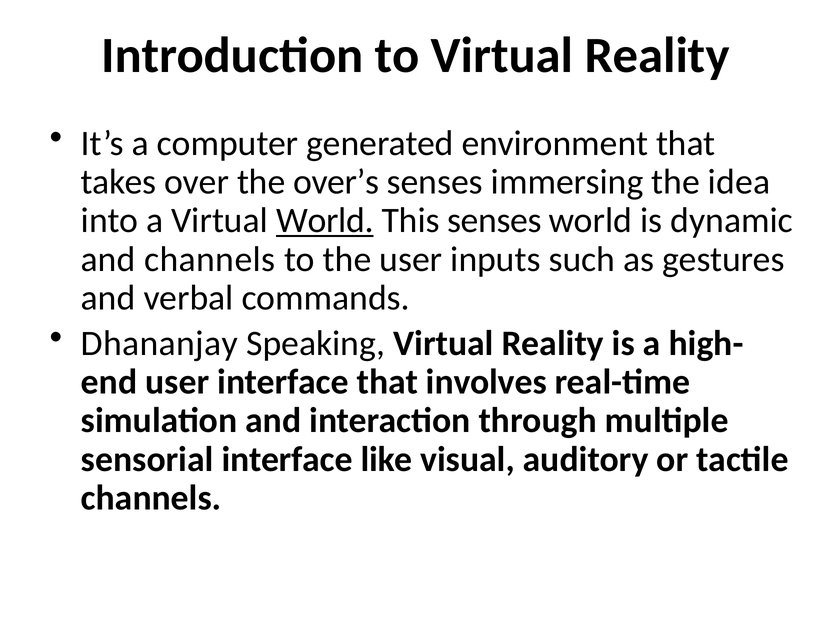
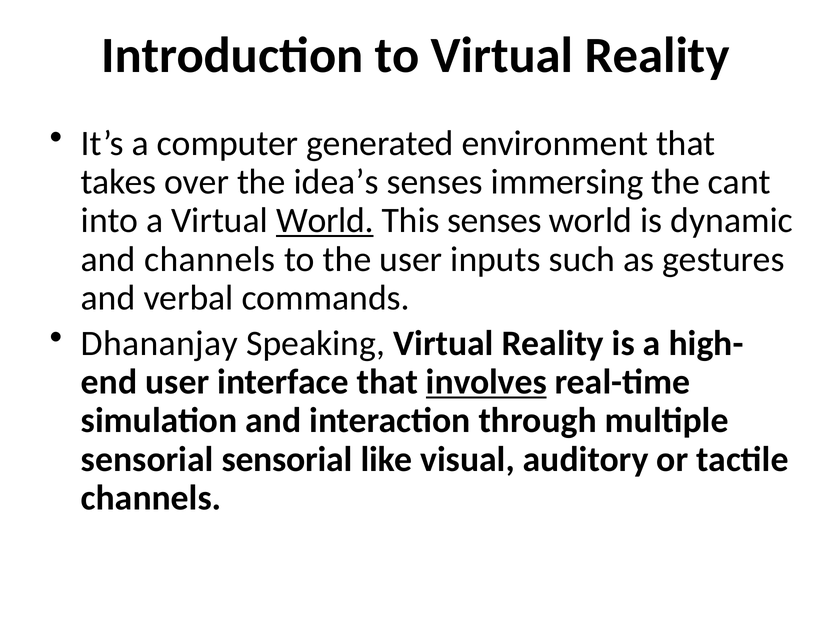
over’s: over’s -> idea’s
idea: idea -> cant
involves underline: none -> present
sensorial interface: interface -> sensorial
